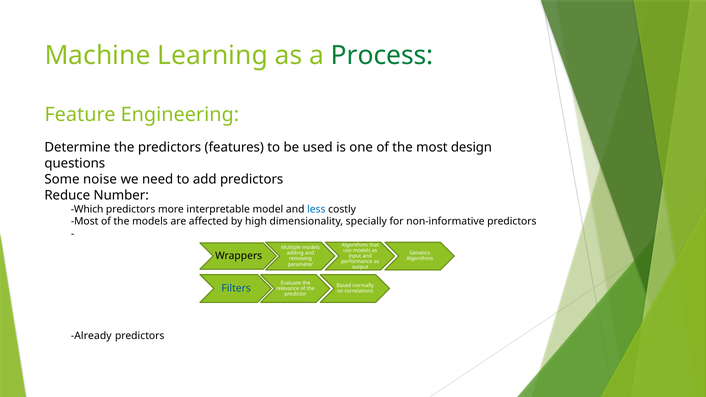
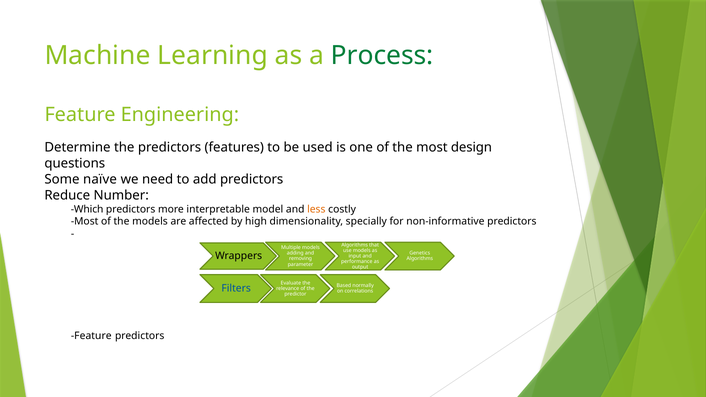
noise: noise -> naïve
less colour: blue -> orange
Already at (91, 336): Already -> Feature
